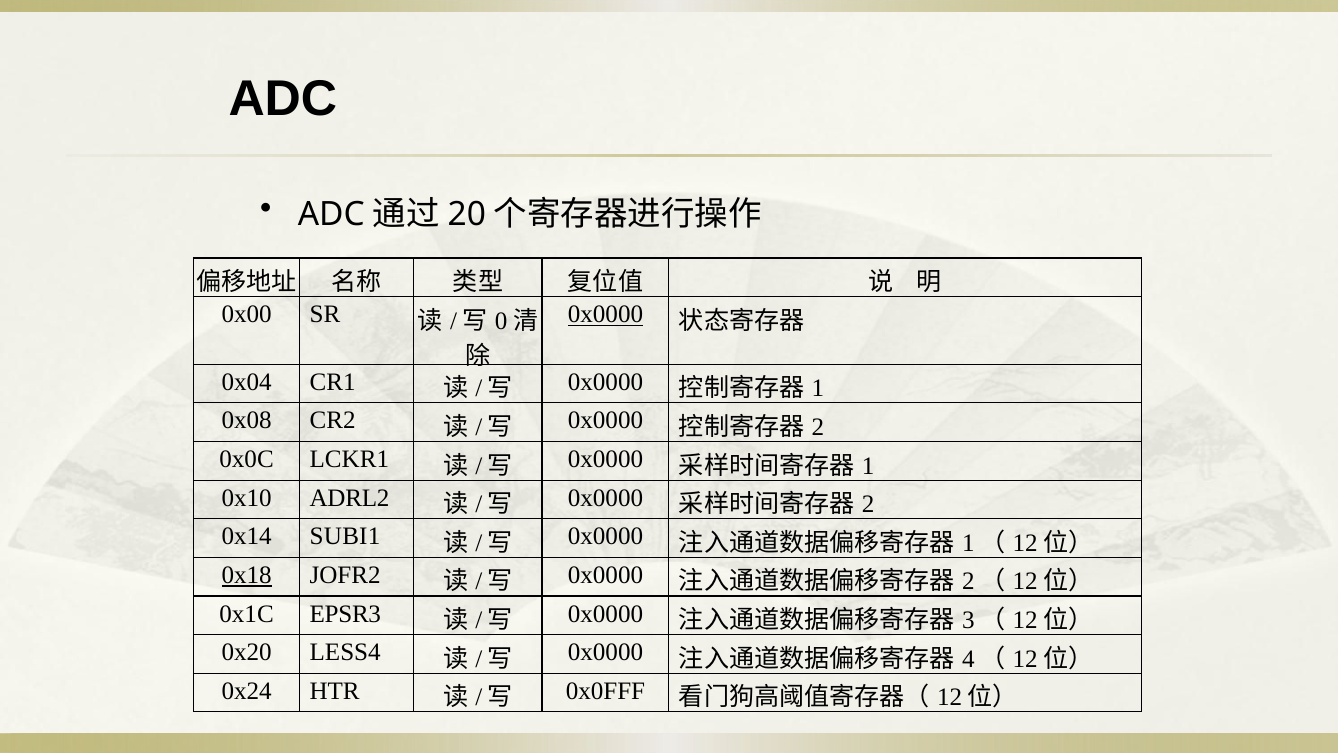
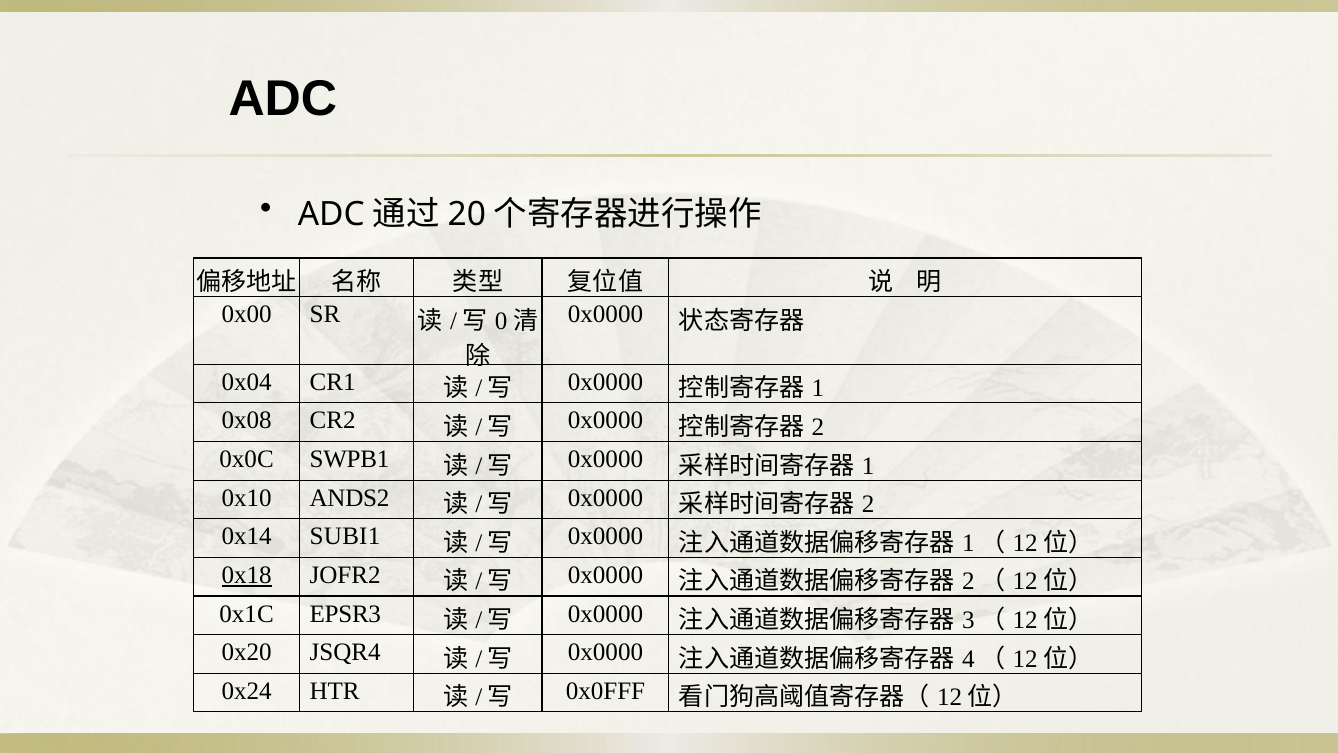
0x0000 at (605, 314) underline: present -> none
LCKR1: LCKR1 -> SWPB1
ADRL2: ADRL2 -> ANDS2
LESS4: LESS4 -> JSQR4
